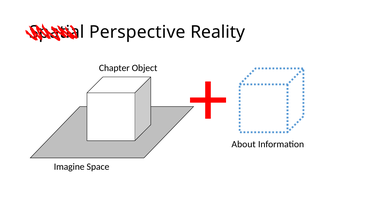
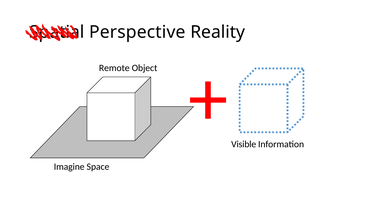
Chapter: Chapter -> Remote
About: About -> Visible
